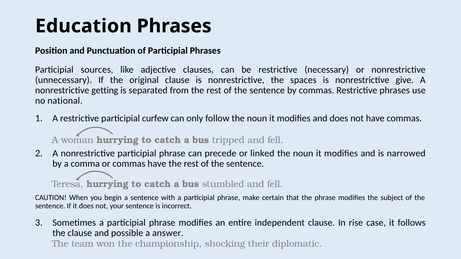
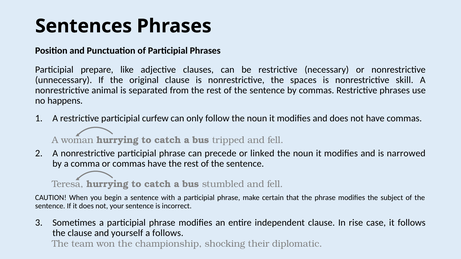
Education: Education -> Sentences
sources: sources -> prepare
give: give -> skill
getting: getting -> animal
national: national -> happens
possible: possible -> yourself
a answer: answer -> follows
